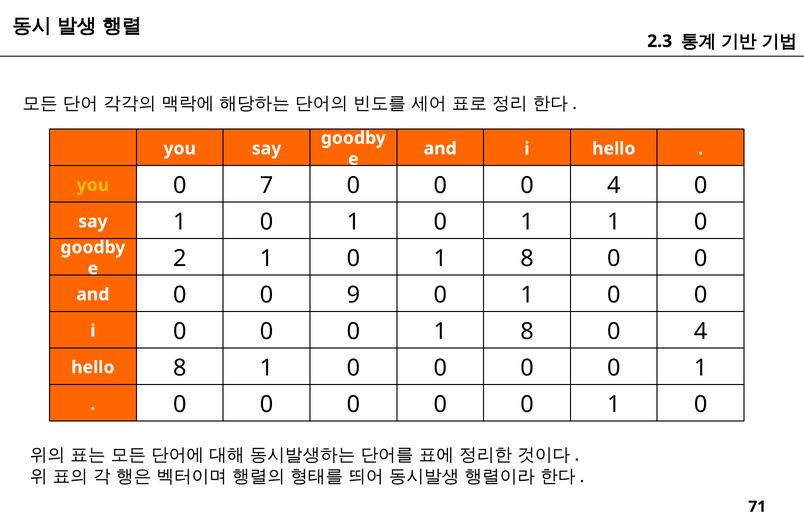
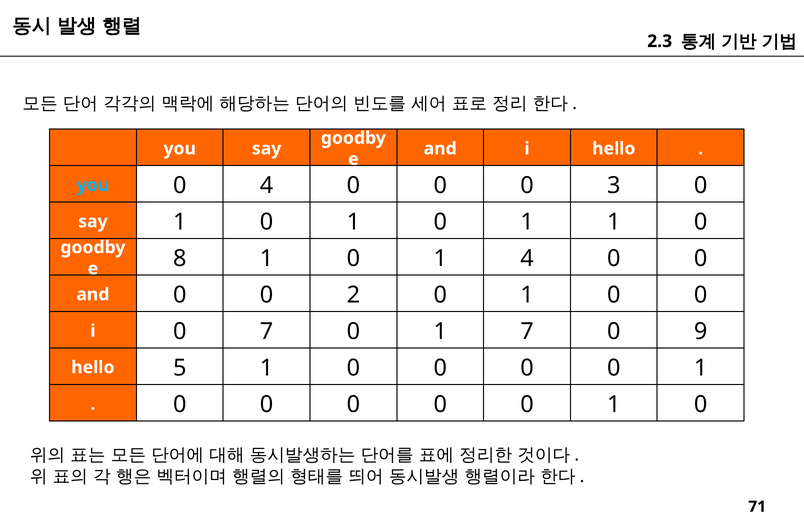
you at (93, 185) colour: yellow -> light blue
0 7: 7 -> 4
0 0 4: 4 -> 3
2: 2 -> 8
1 0 1 8: 8 -> 4
9: 9 -> 2
i 0 0: 0 -> 7
8 at (527, 331): 8 -> 7
4 at (701, 331): 4 -> 9
hello 8: 8 -> 5
